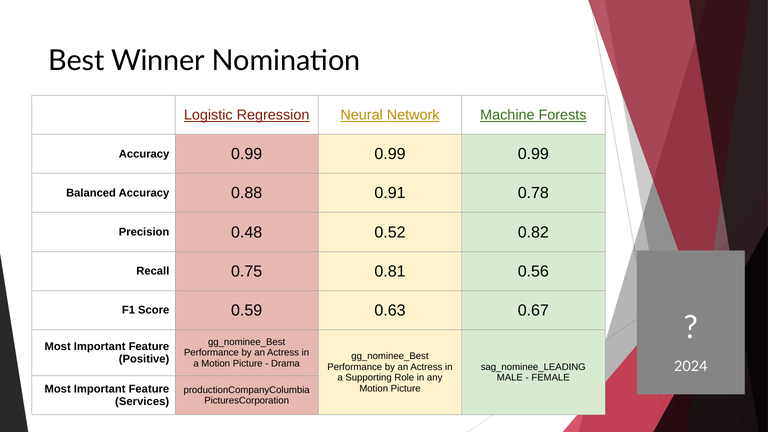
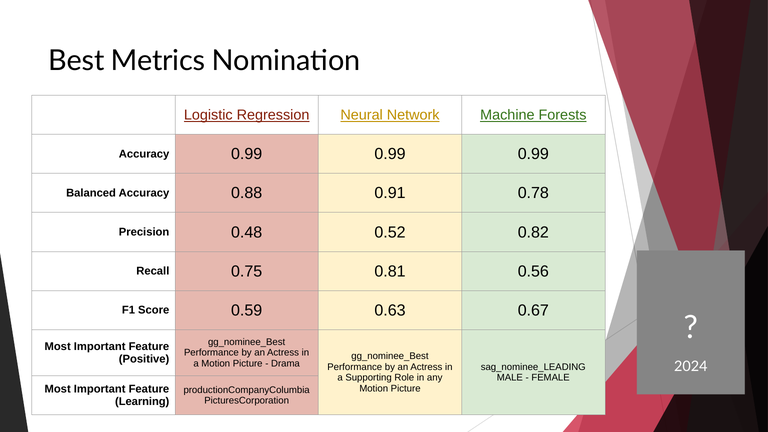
Winner: Winner -> Metrics
Services: Services -> Learning
